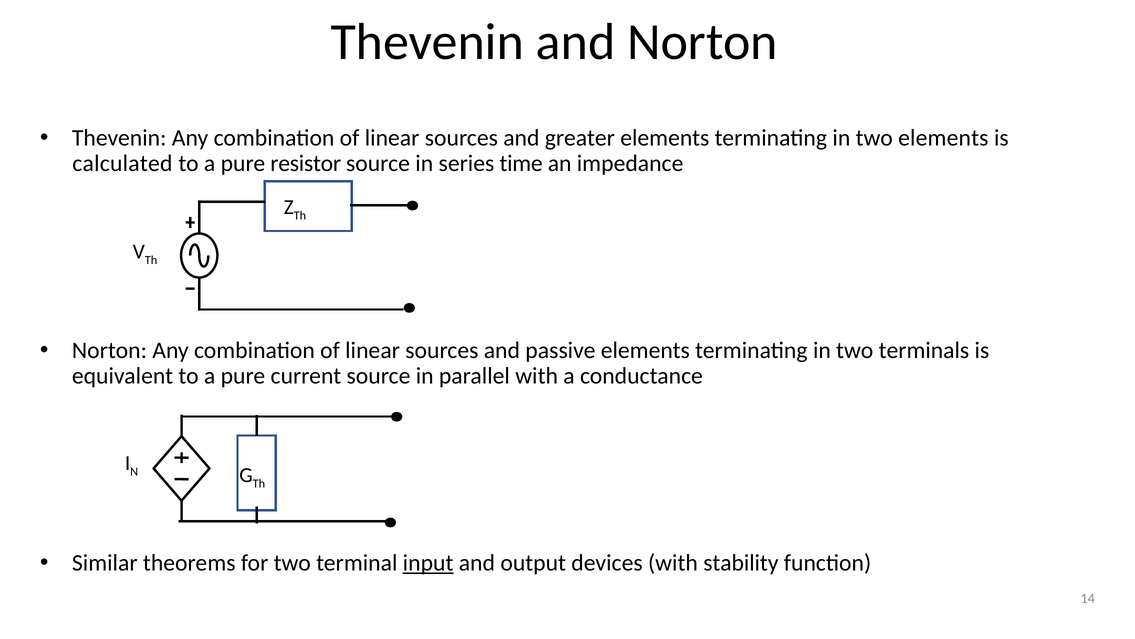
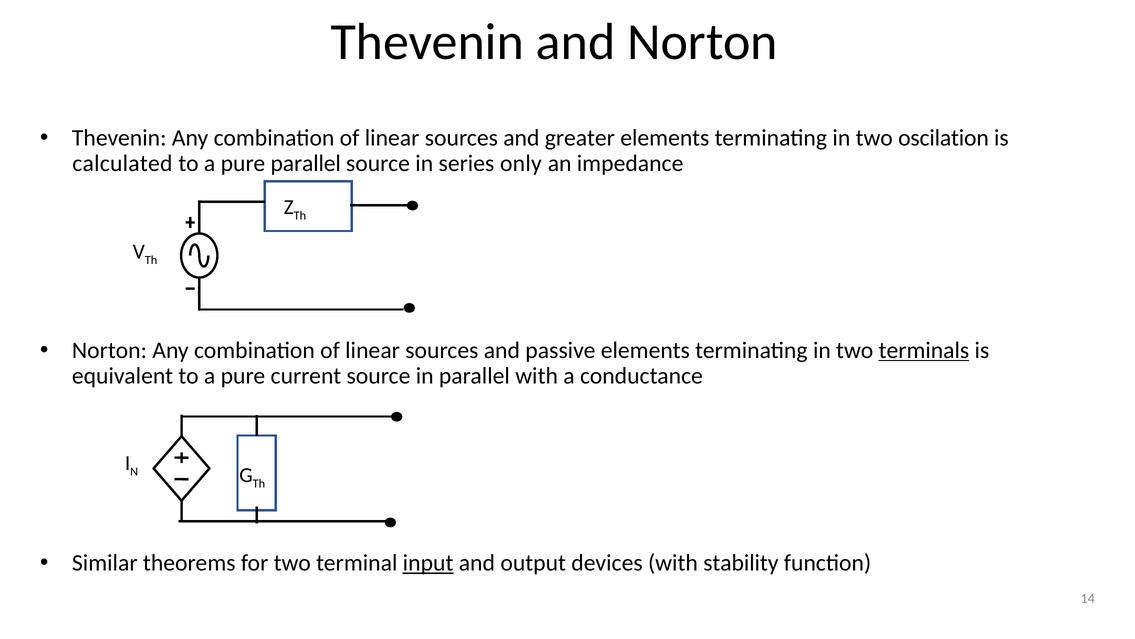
two elements: elements -> oscilation
pure resistor: resistor -> parallel
time: time -> only
terminals underline: none -> present
